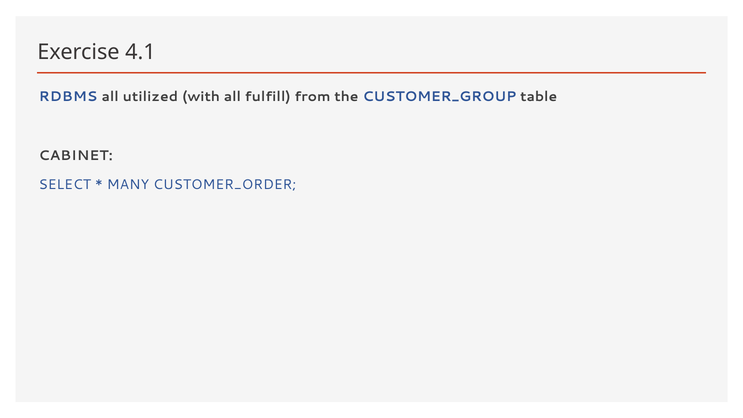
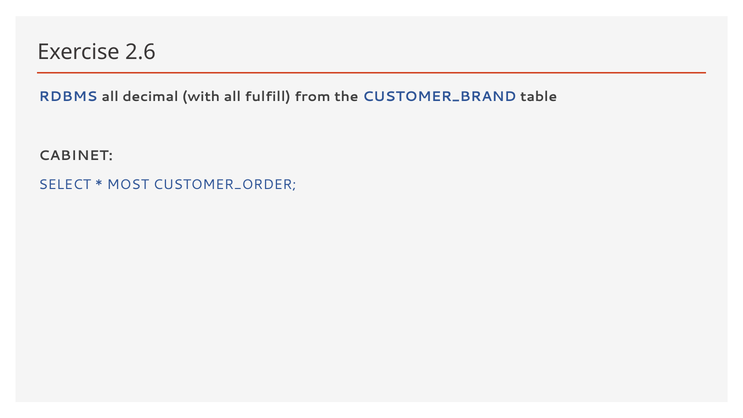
4.1: 4.1 -> 2.6
utilized: utilized -> decimal
CUSTOMER_GROUP: CUSTOMER_GROUP -> CUSTOMER_BRAND
MANY: MANY -> MOST
